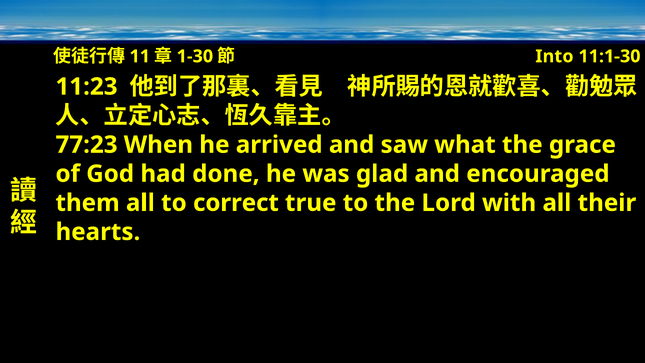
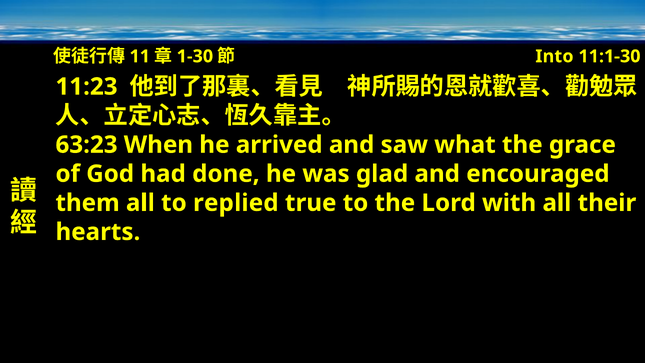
77:23: 77:23 -> 63:23
correct: correct -> replied
